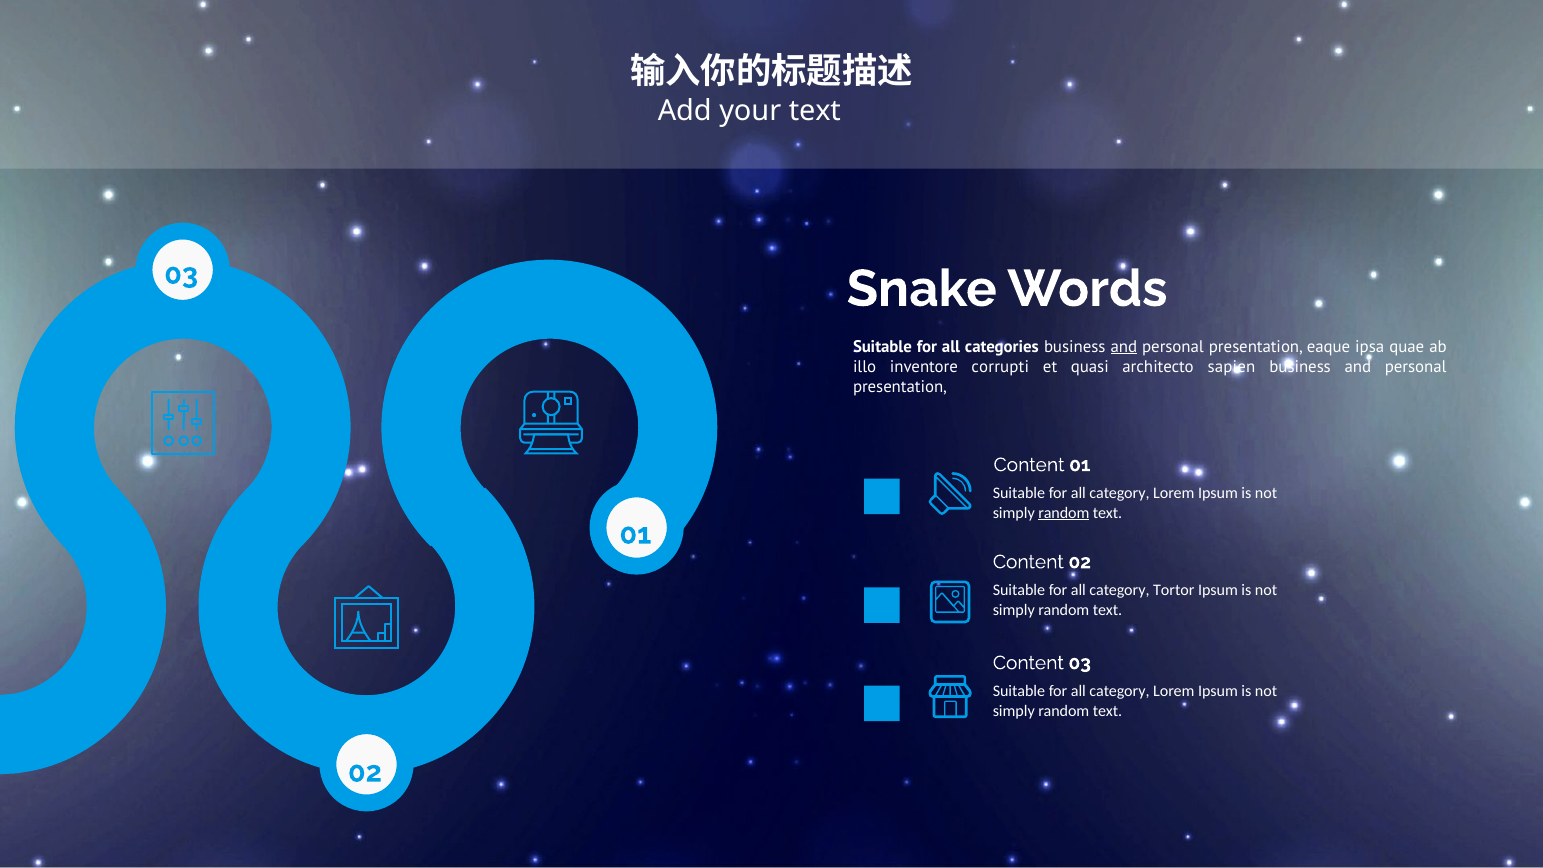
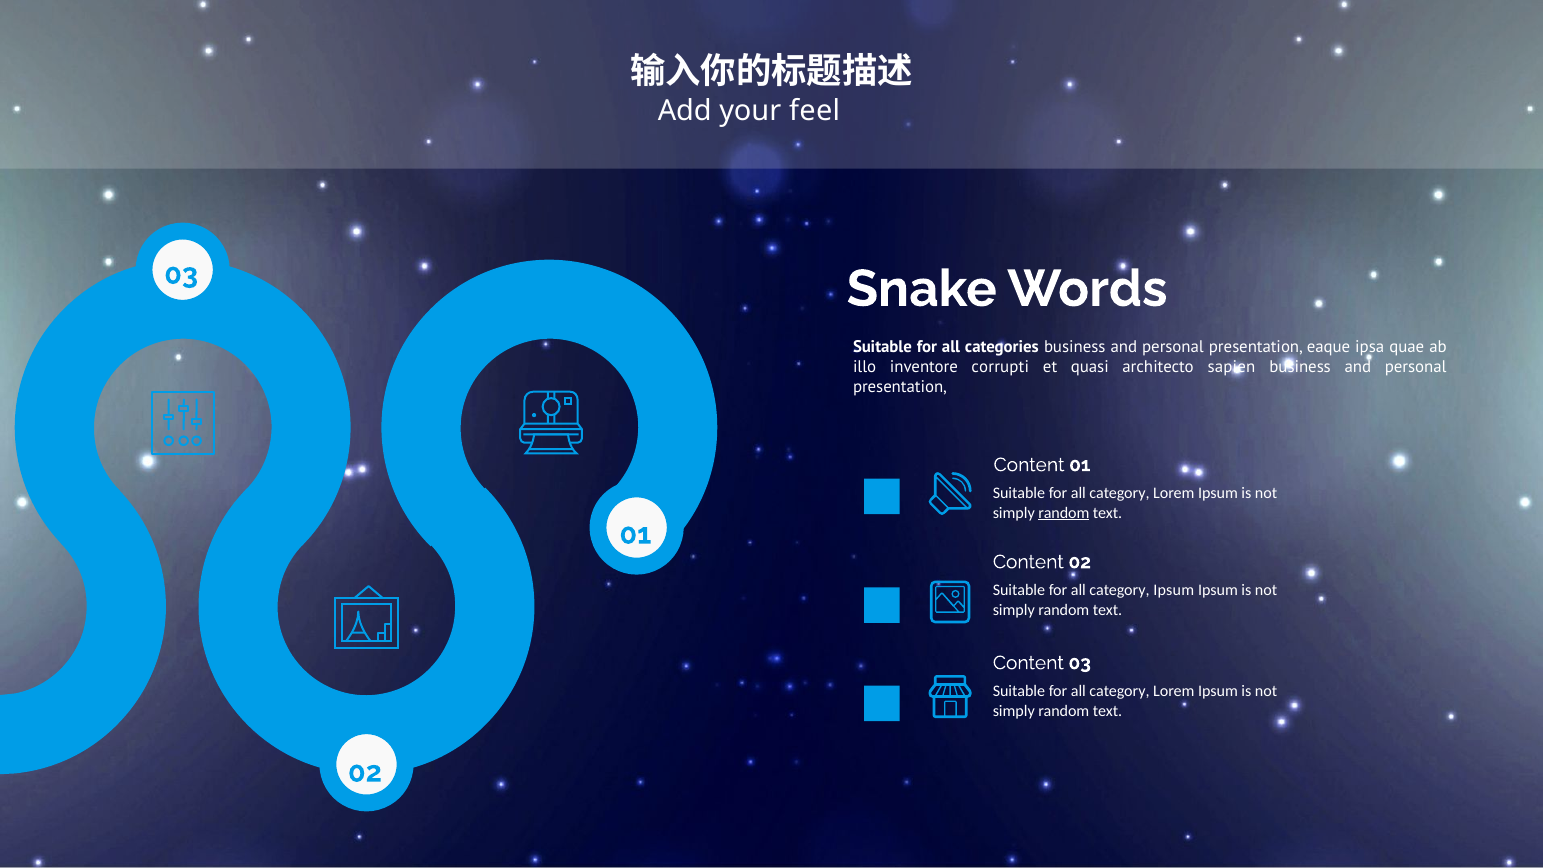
your text: text -> feel
and at (1124, 347) underline: present -> none
category Tortor: Tortor -> Ipsum
